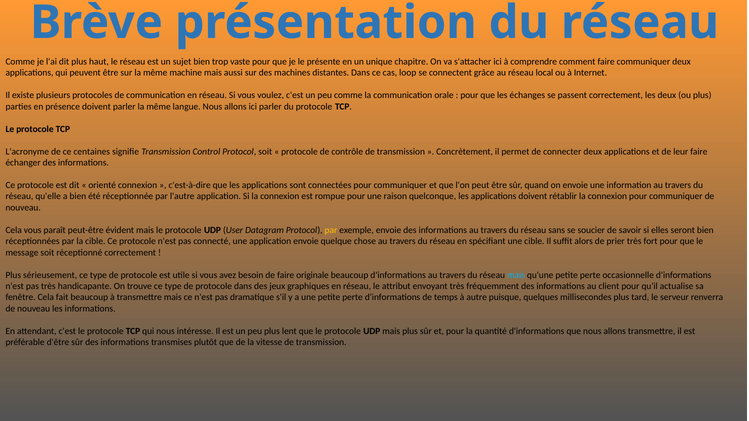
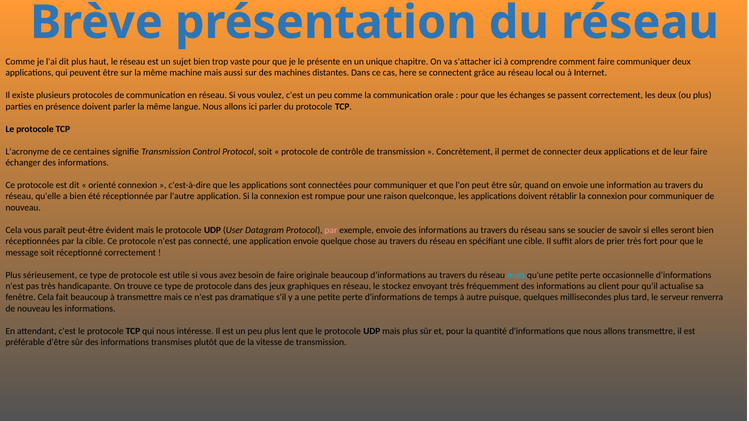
loop: loop -> here
par at (331, 230) colour: yellow -> pink
attribut: attribut -> stockez
